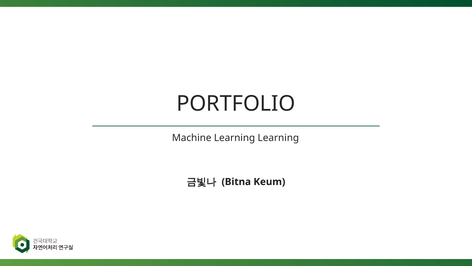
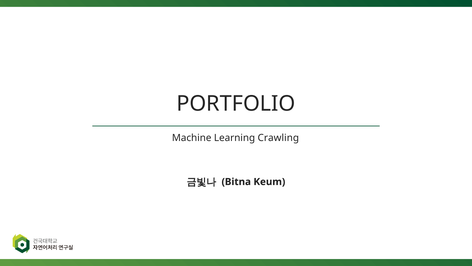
Learning Learning: Learning -> Crawling
